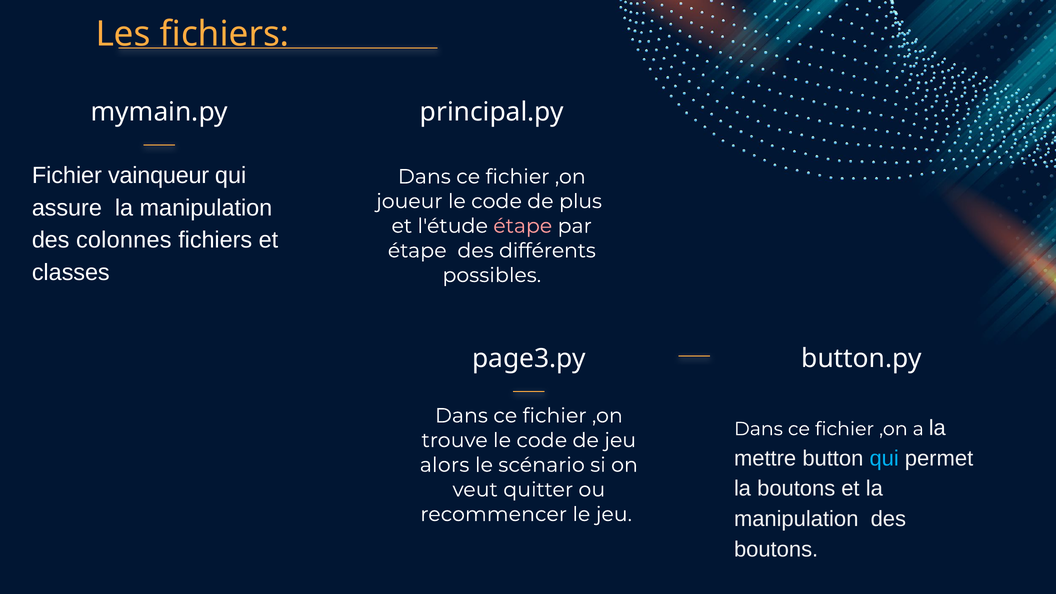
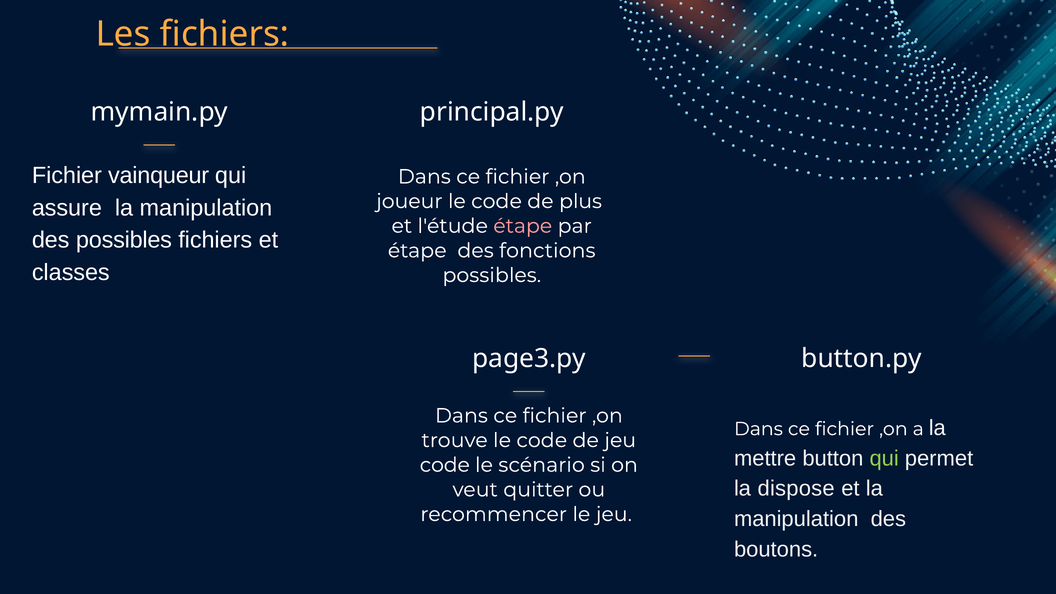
des colonnes: colonnes -> possibles
différents: différents -> fonctions
qui at (884, 458) colour: light blue -> light green
alors at (445, 465): alors -> code
la boutons: boutons -> dispose
